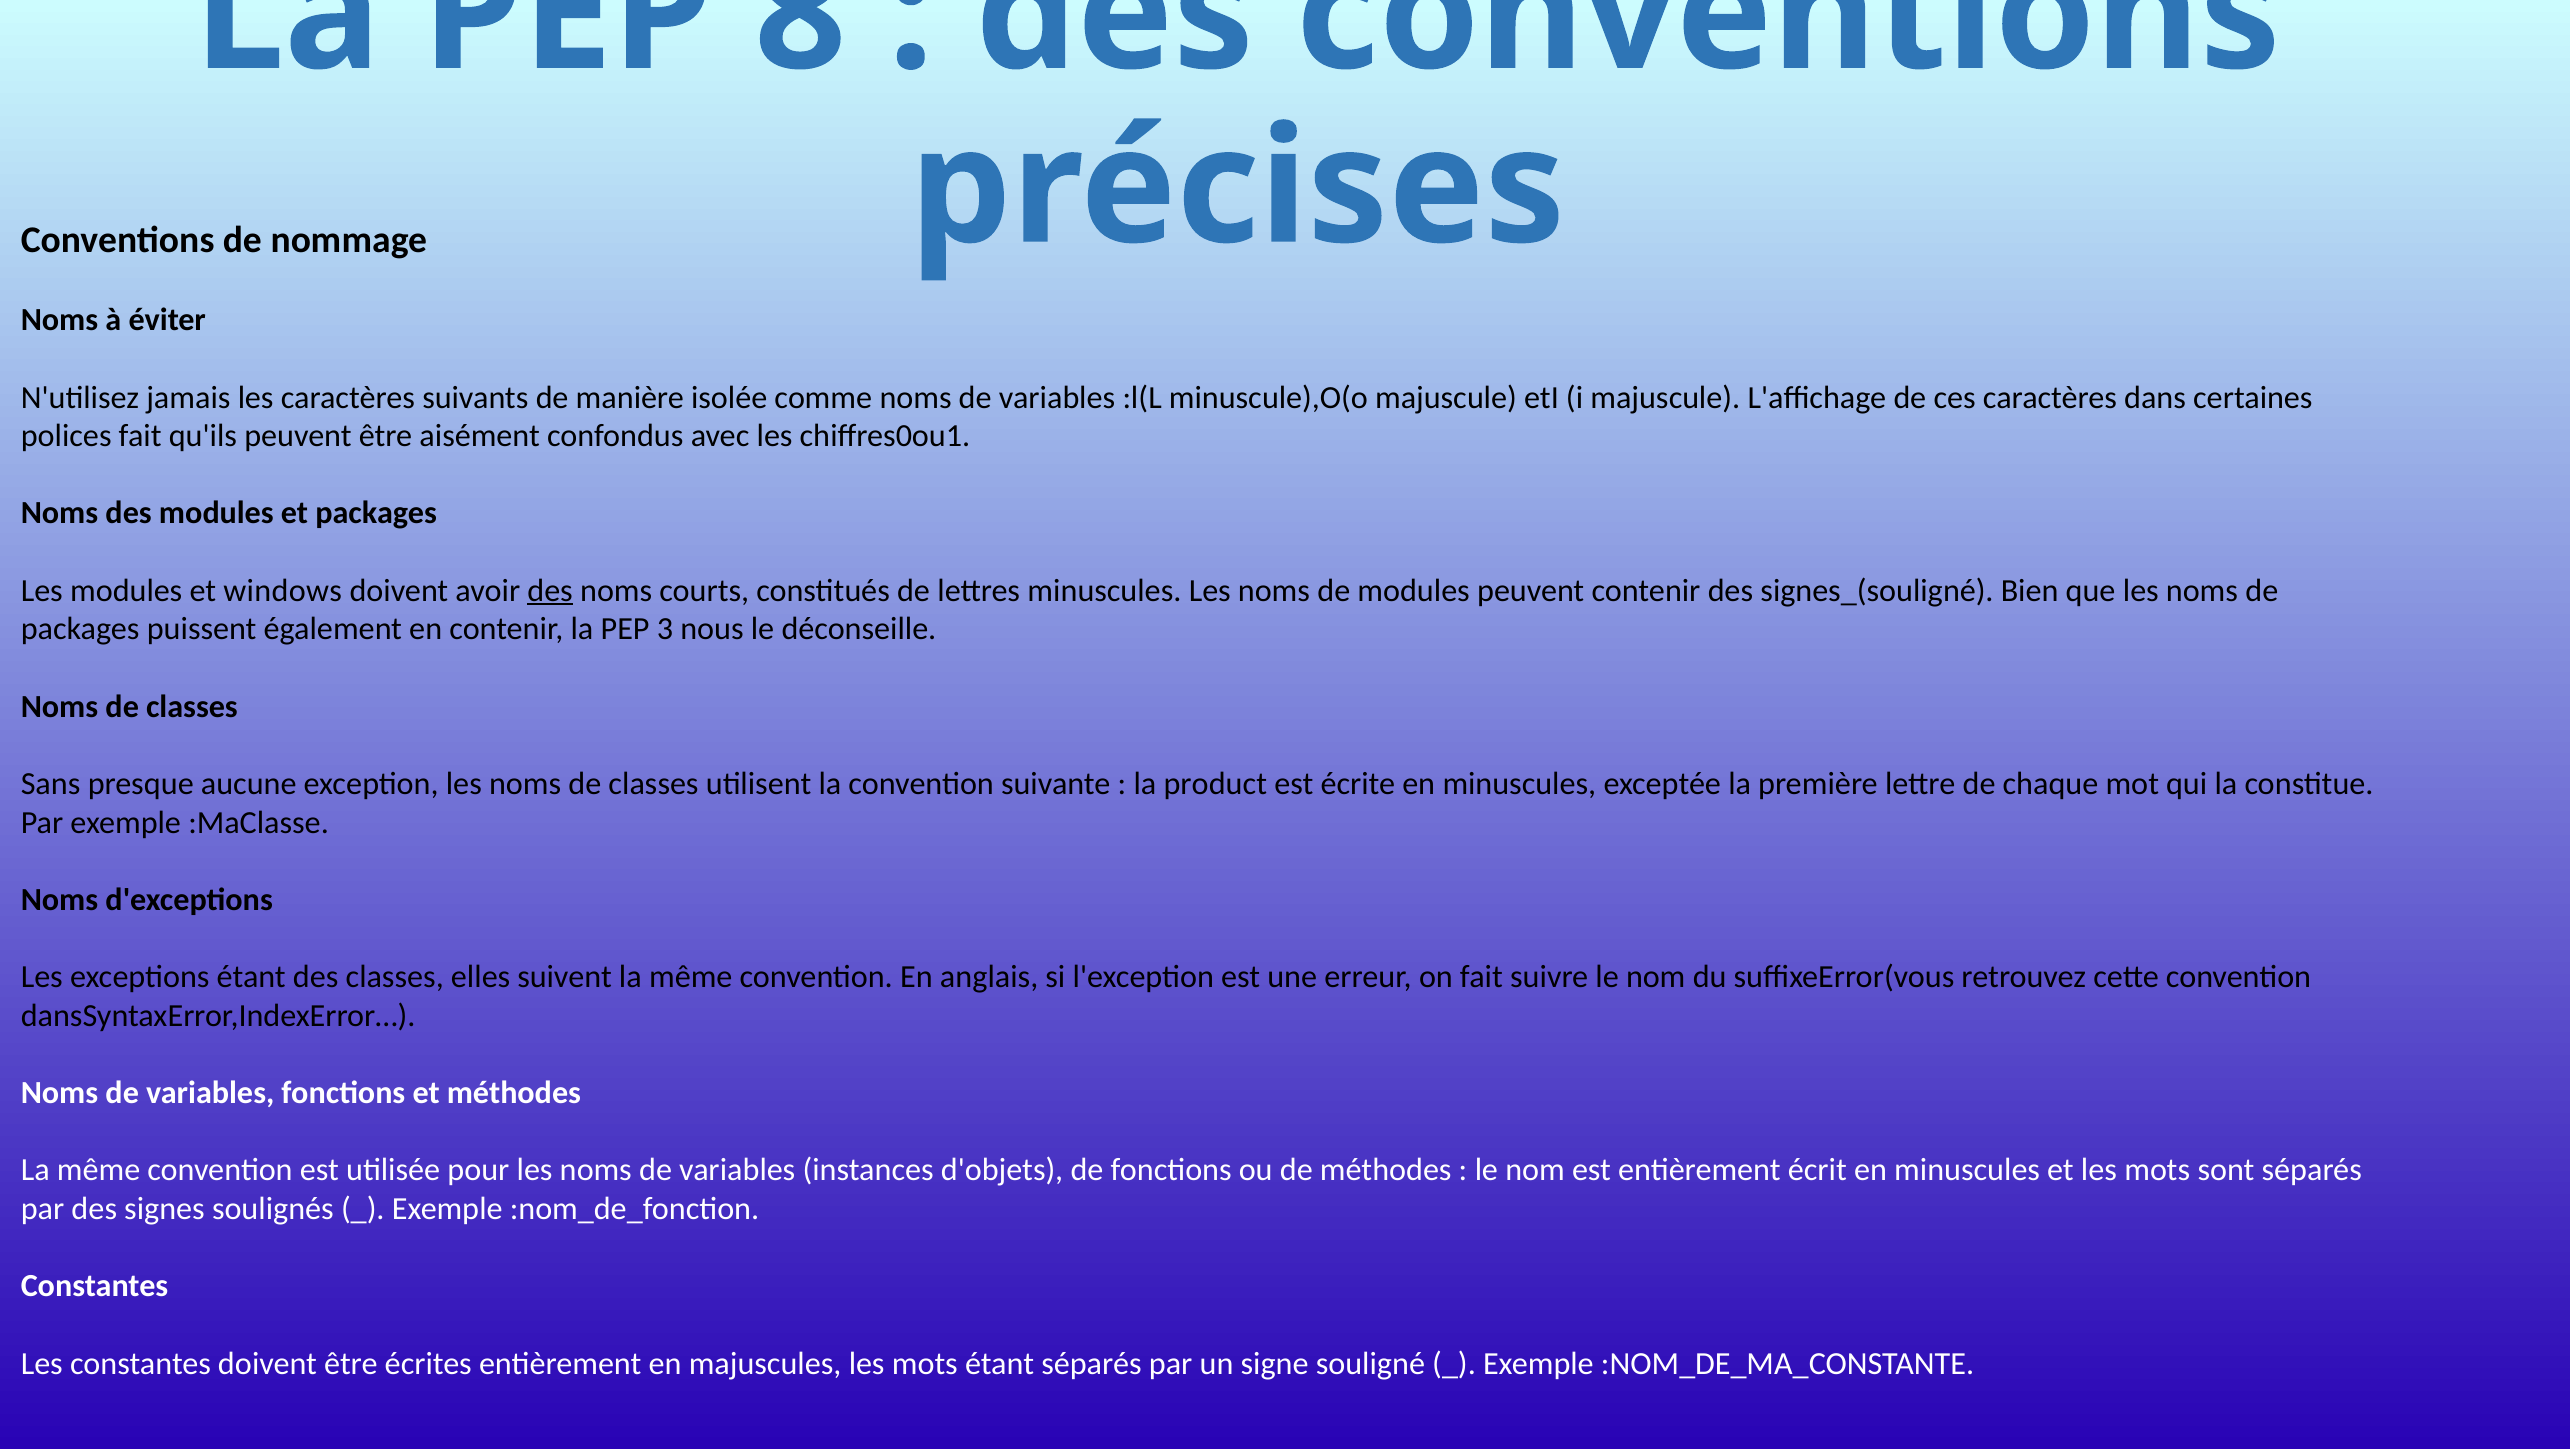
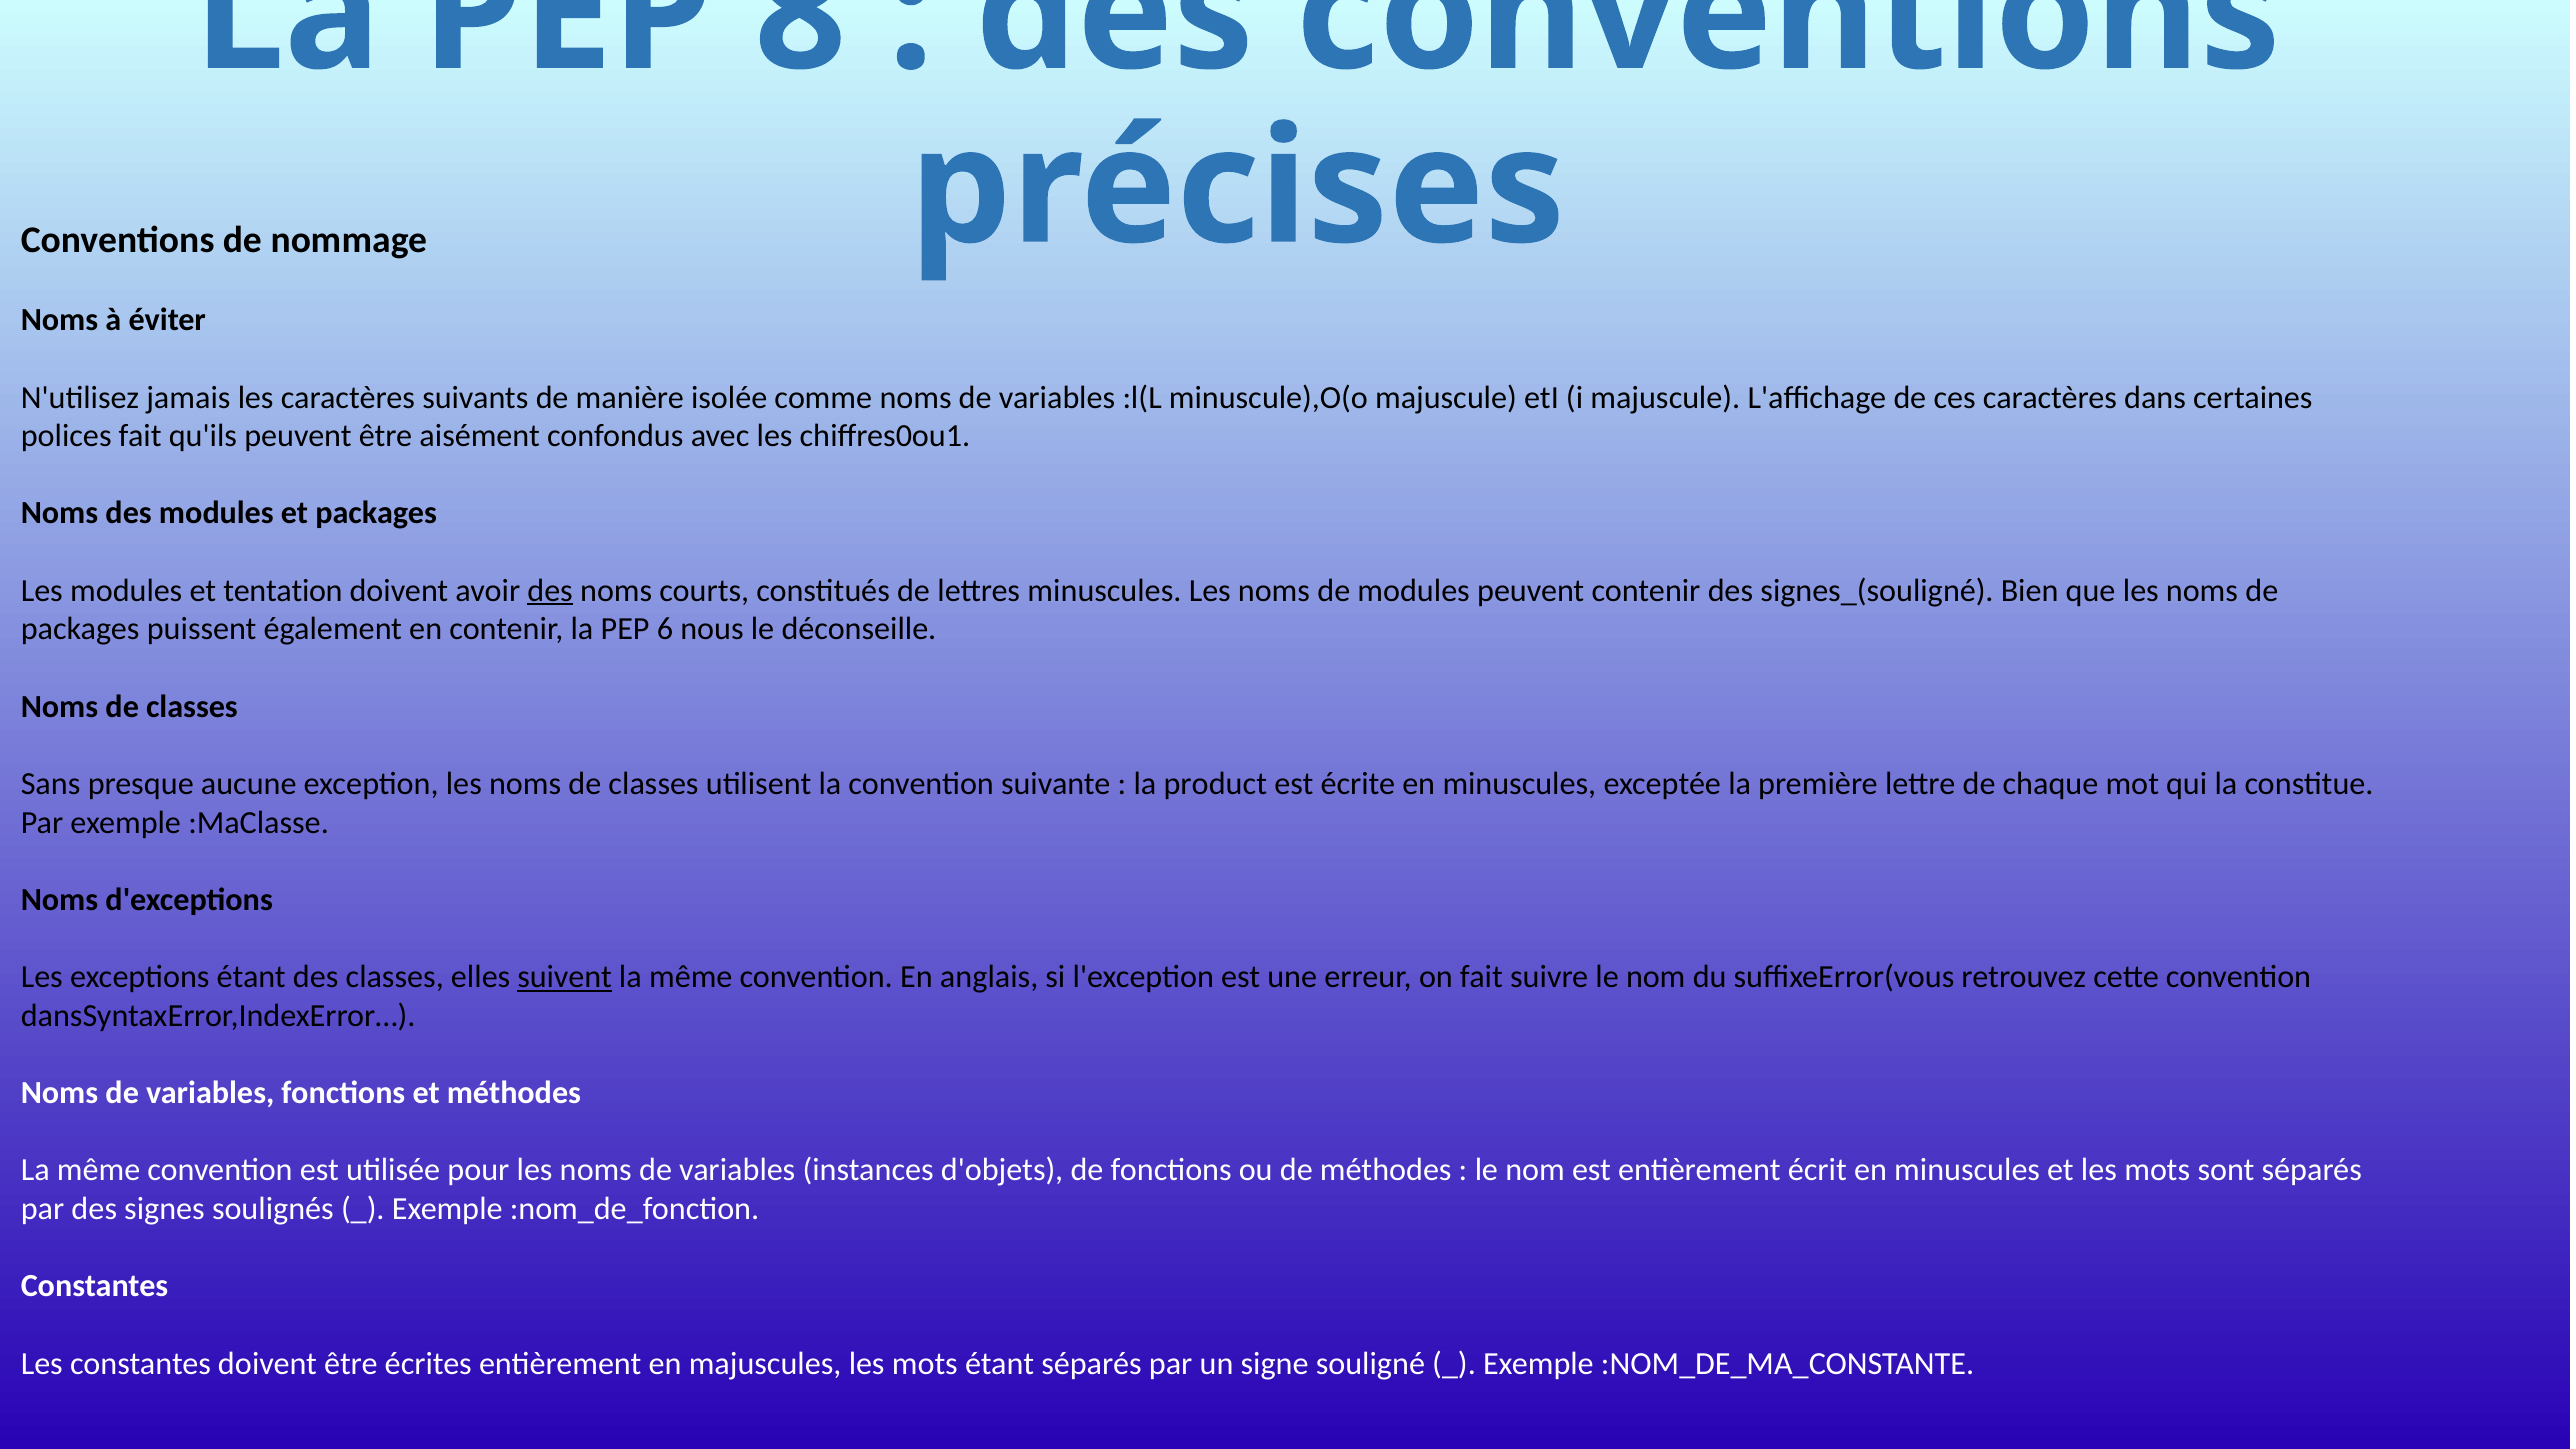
windows: windows -> tentation
3: 3 -> 6
suivent underline: none -> present
